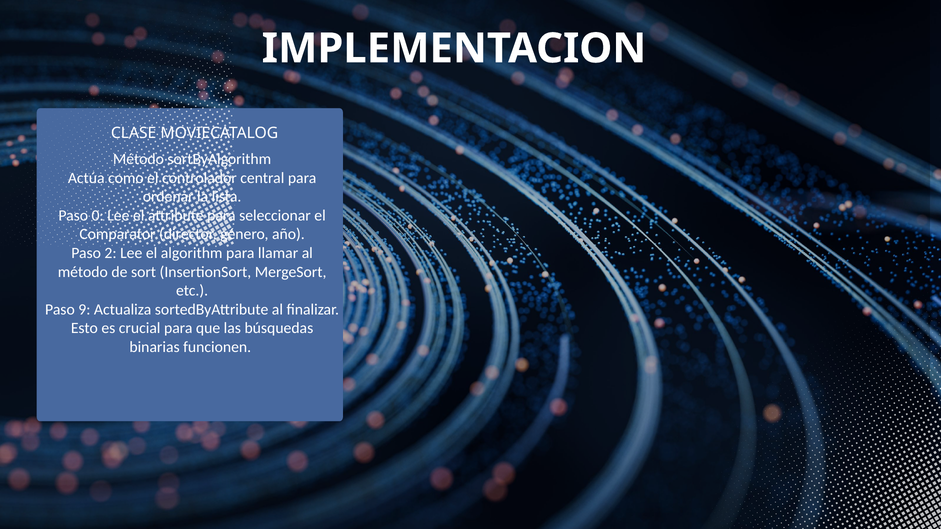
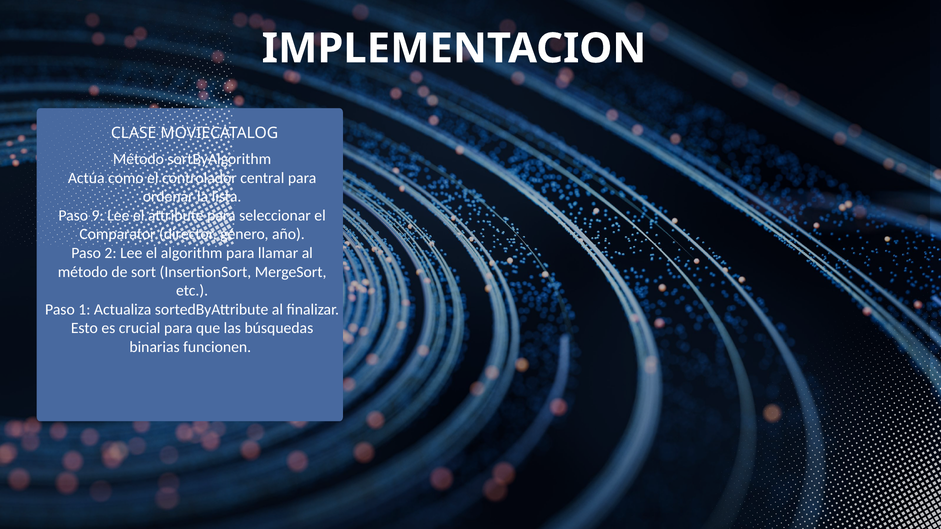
0: 0 -> 9
9: 9 -> 1
